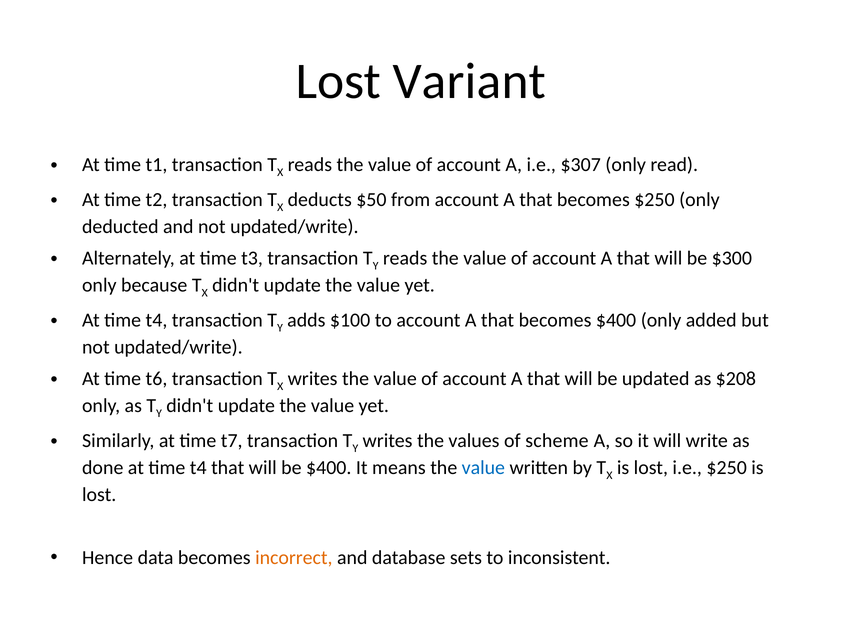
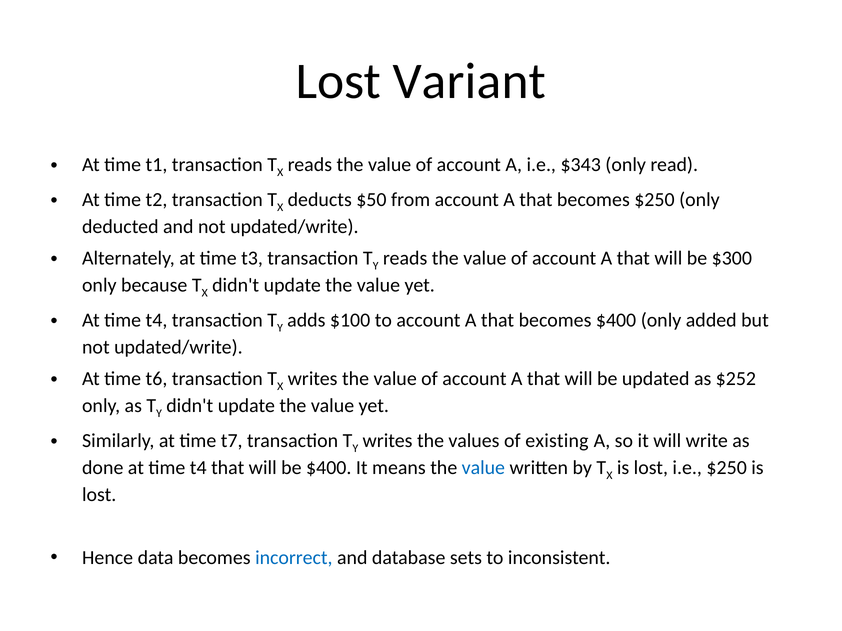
$307: $307 -> $343
$208: $208 -> $252
scheme: scheme -> existing
incorrect colour: orange -> blue
